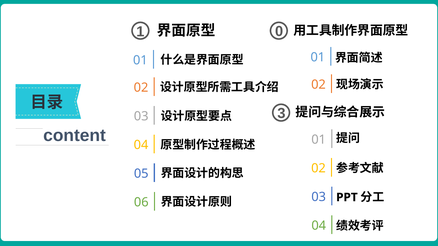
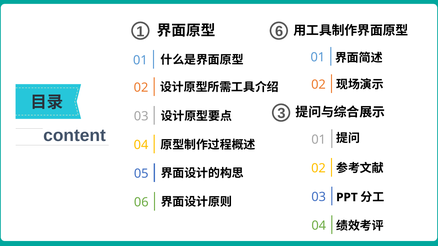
0: 0 -> 6
